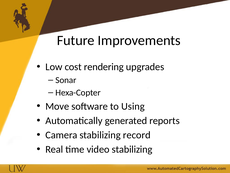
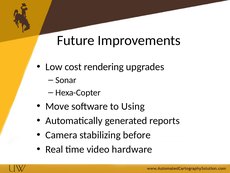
record: record -> before
video stabilizing: stabilizing -> hardware
